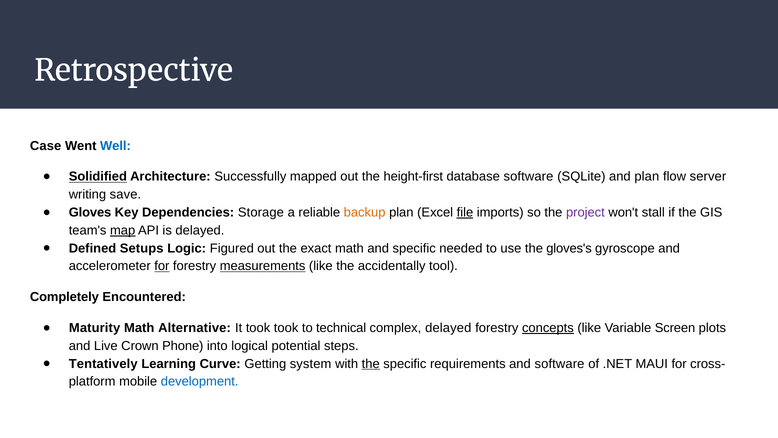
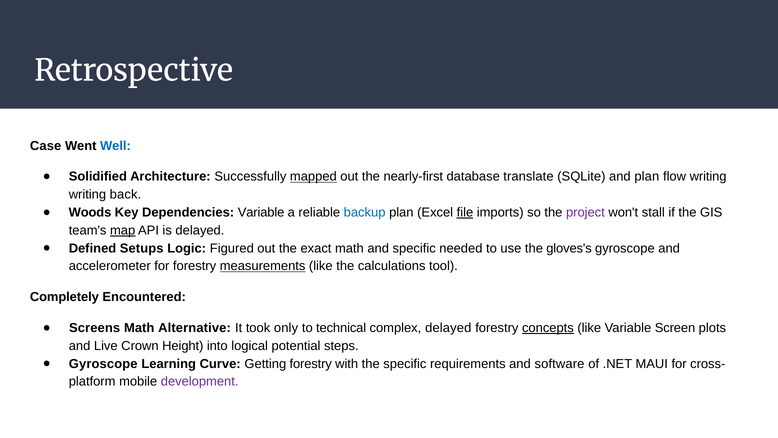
Solidified underline: present -> none
mapped underline: none -> present
height-first: height-first -> nearly-first
database software: software -> translate
flow server: server -> writing
save: save -> back
Gloves: Gloves -> Woods
Dependencies Storage: Storage -> Variable
backup colour: orange -> blue
for at (162, 266) underline: present -> none
accidentally: accidentally -> calculations
Maturity: Maturity -> Screens
took took: took -> only
Phone: Phone -> Height
Tentatively at (103, 363): Tentatively -> Gyroscope
Getting system: system -> forestry
the at (371, 363) underline: present -> none
development colour: blue -> purple
